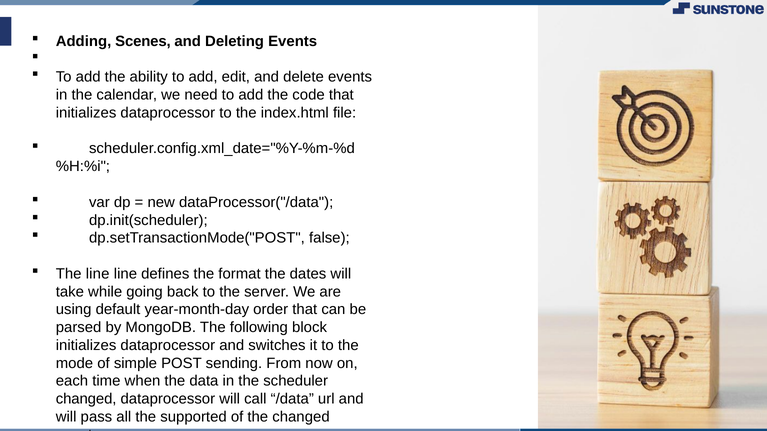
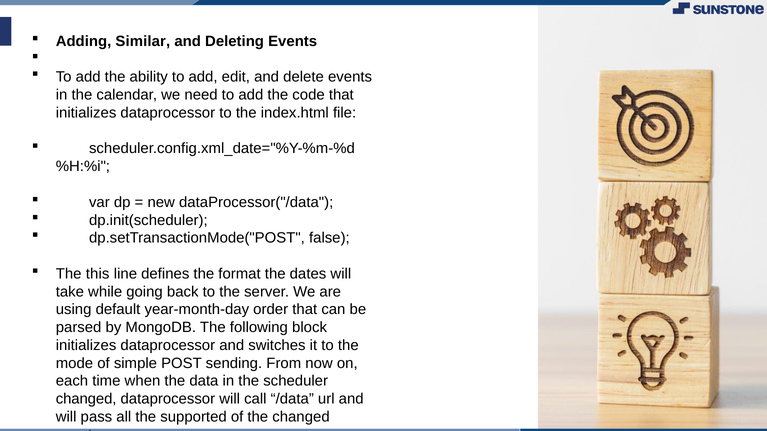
Scenes: Scenes -> Similar
The line: line -> this
